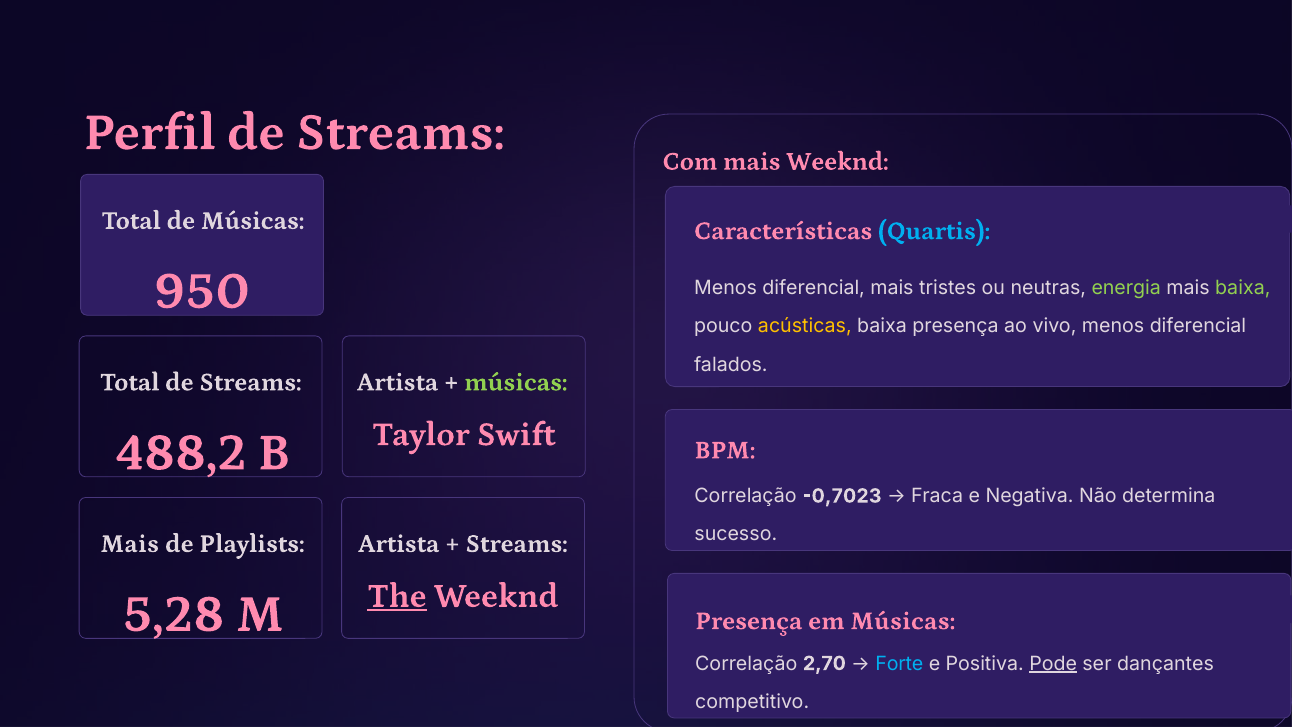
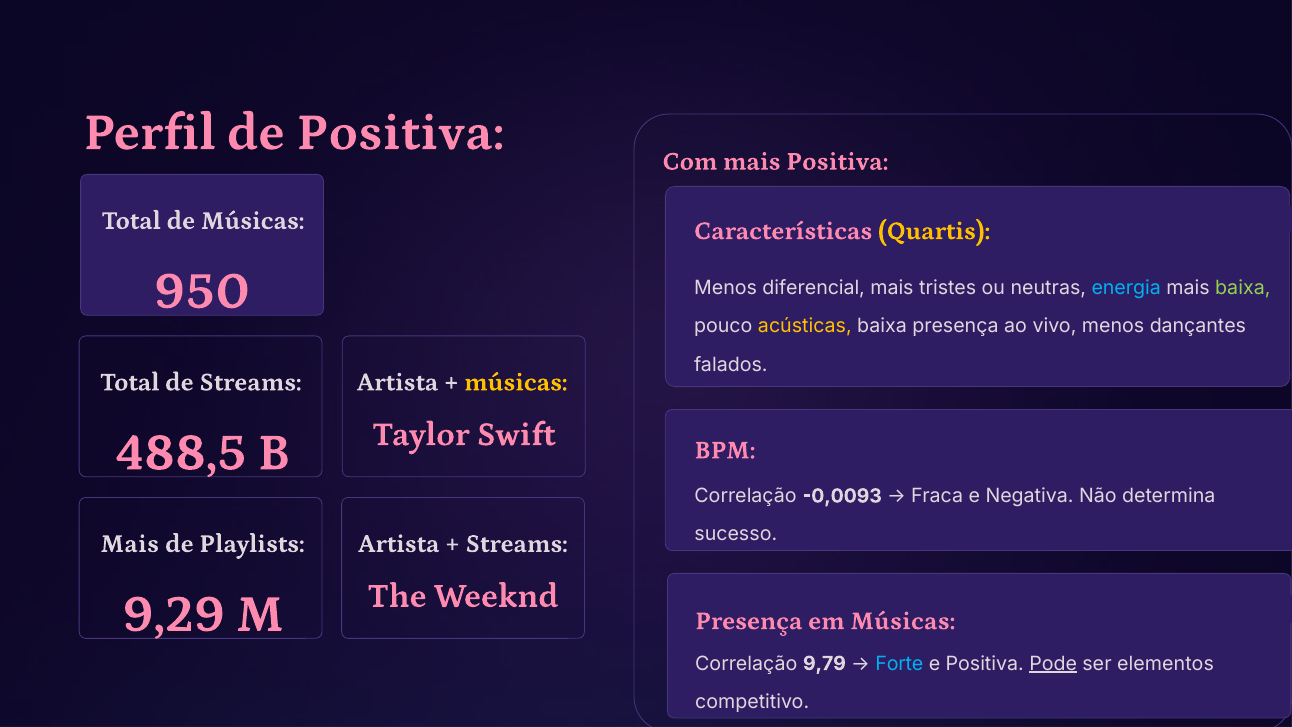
Perfil de Streams: Streams -> Positiva
mais Weeknd: Weeknd -> Positiva
Quartis colour: light blue -> yellow
energia colour: light green -> light blue
vivo menos diferencial: diferencial -> dançantes
músicas at (516, 382) colour: light green -> yellow
488,2: 488,2 -> 488,5
-0,7023: -0,7023 -> -0,0093
The underline: present -> none
5,28: 5,28 -> 9,29
2,70: 2,70 -> 9,79
dançantes: dançantes -> elementos
